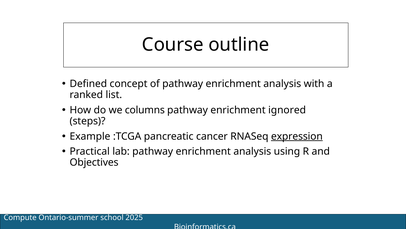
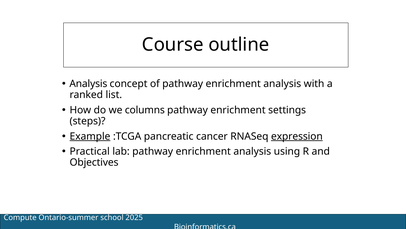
Defined at (88, 84): Defined -> Analysis
ignored: ignored -> settings
Example underline: none -> present
